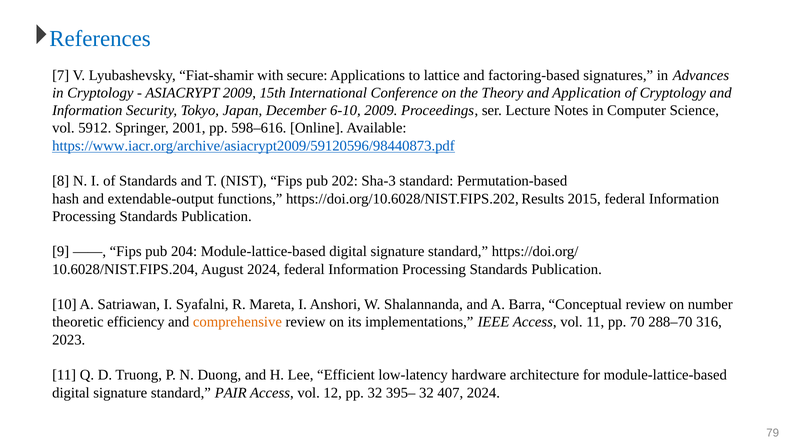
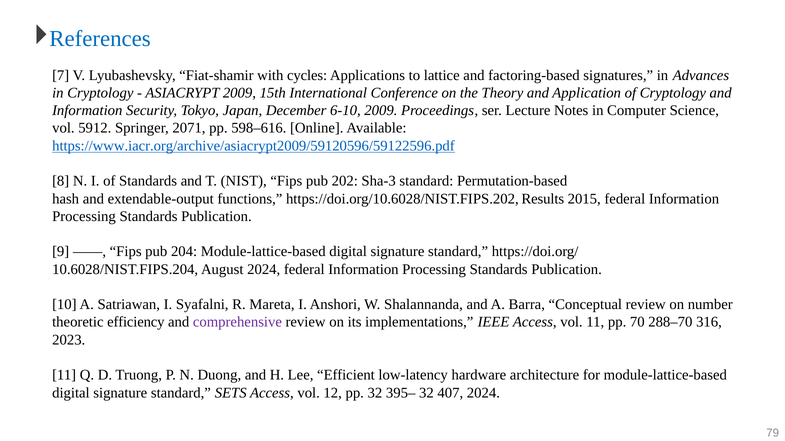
secure: secure -> cycles
2001: 2001 -> 2071
https://www.iacr.org/archive/asiacrypt2009/59120596/98440873.pdf: https://www.iacr.org/archive/asiacrypt2009/59120596/98440873.pdf -> https://www.iacr.org/archive/asiacrypt2009/59120596/59122596.pdf
comprehensive colour: orange -> purple
PAIR: PAIR -> SETS
